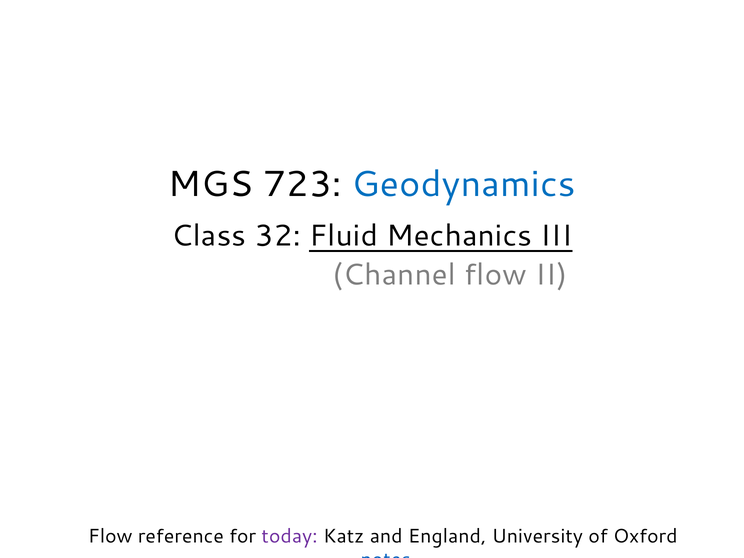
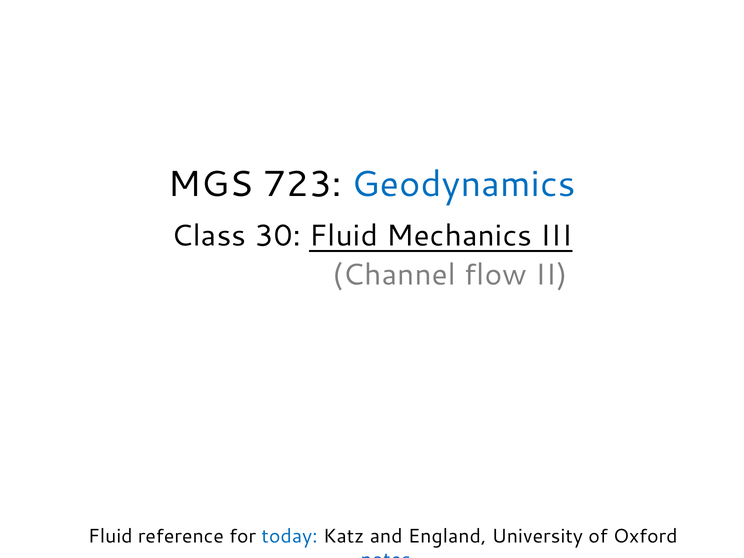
32: 32 -> 30
Flow at (110, 536): Flow -> Fluid
today colour: purple -> blue
